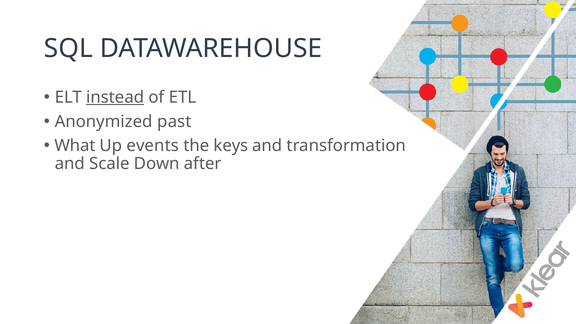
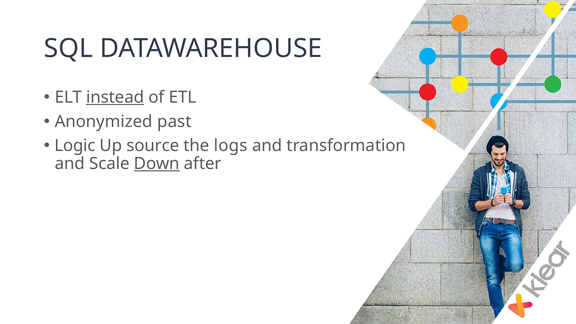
What: What -> Logic
events: events -> source
keys: keys -> logs
Down underline: none -> present
